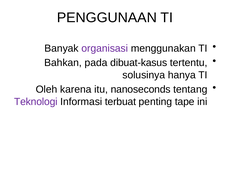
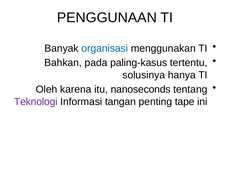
organisasi colour: purple -> blue
dibuat-kasus: dibuat-kasus -> paling-kasus
terbuat: terbuat -> tangan
